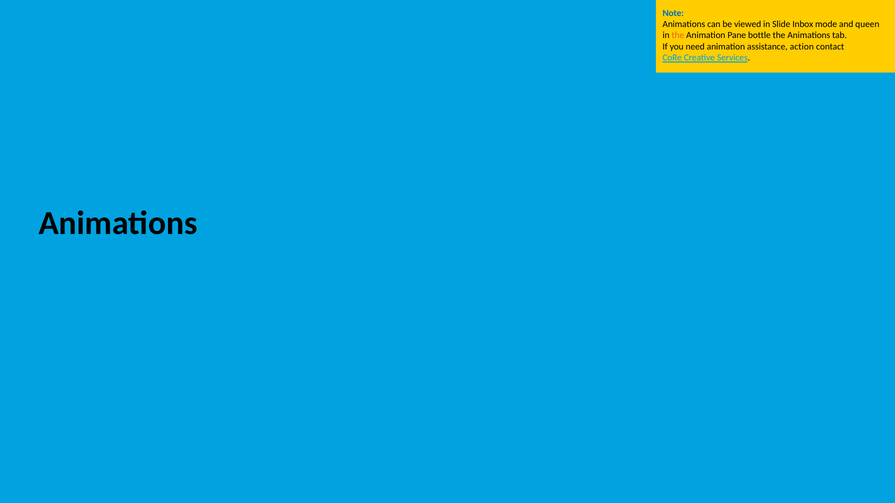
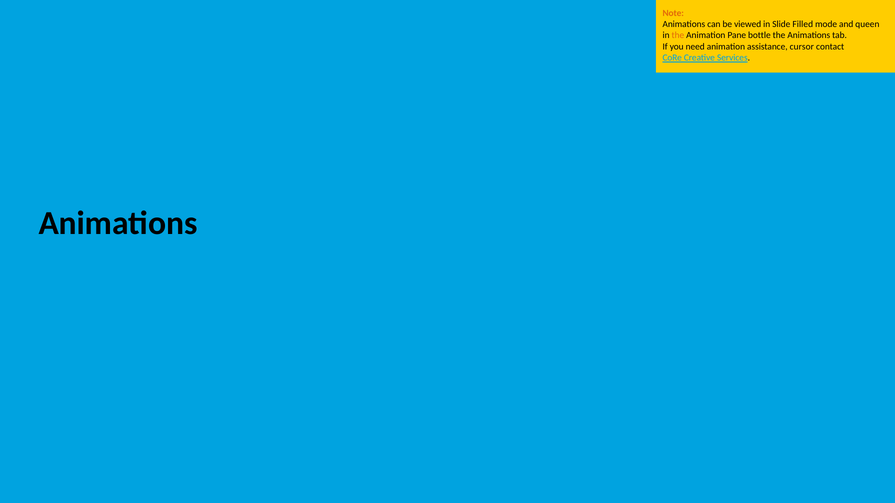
Note colour: blue -> orange
Inbox: Inbox -> Filled
action: action -> cursor
